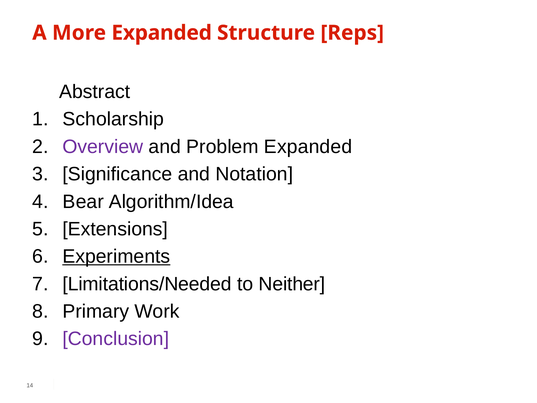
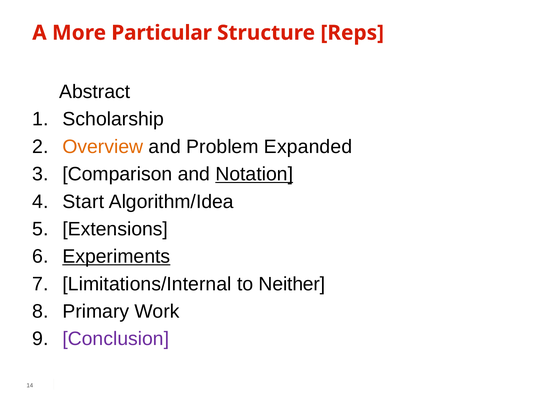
More Expanded: Expanded -> Particular
Overview colour: purple -> orange
Significance: Significance -> Comparison
Notation underline: none -> present
Bear: Bear -> Start
Limitations/Needed: Limitations/Needed -> Limitations/Internal
